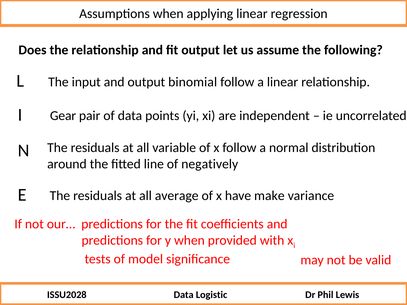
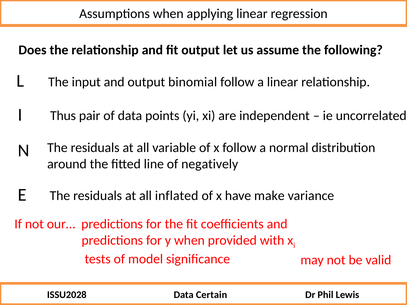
Gear: Gear -> Thus
average: average -> inflated
Logistic: Logistic -> Certain
